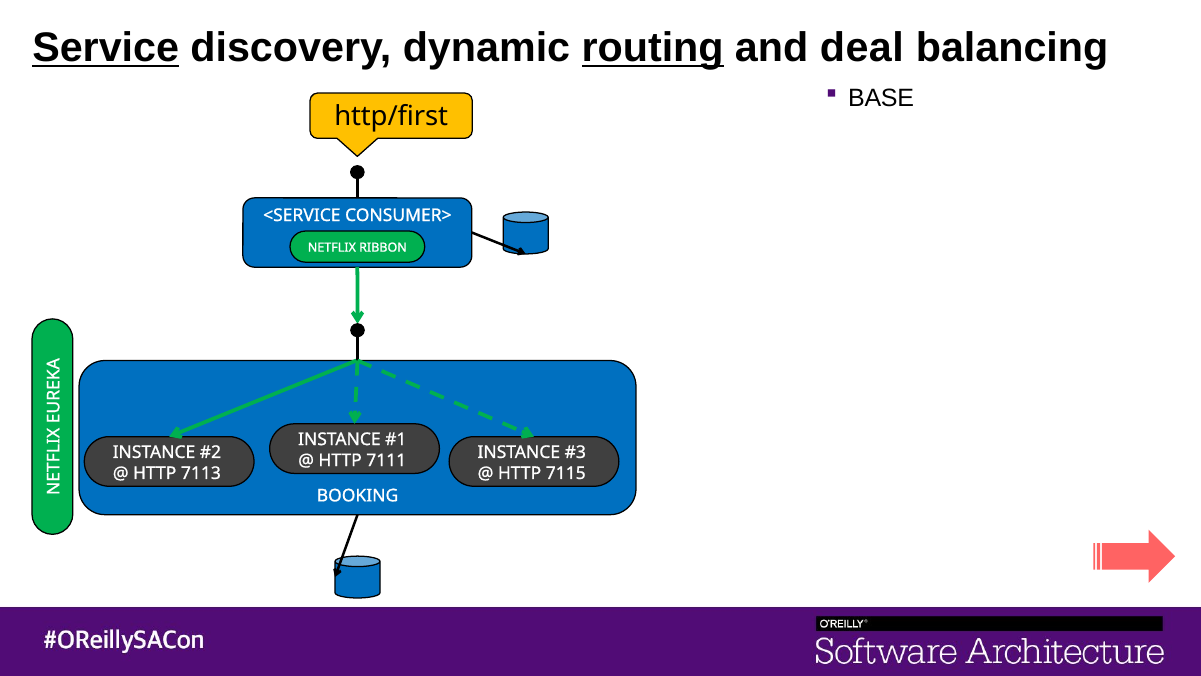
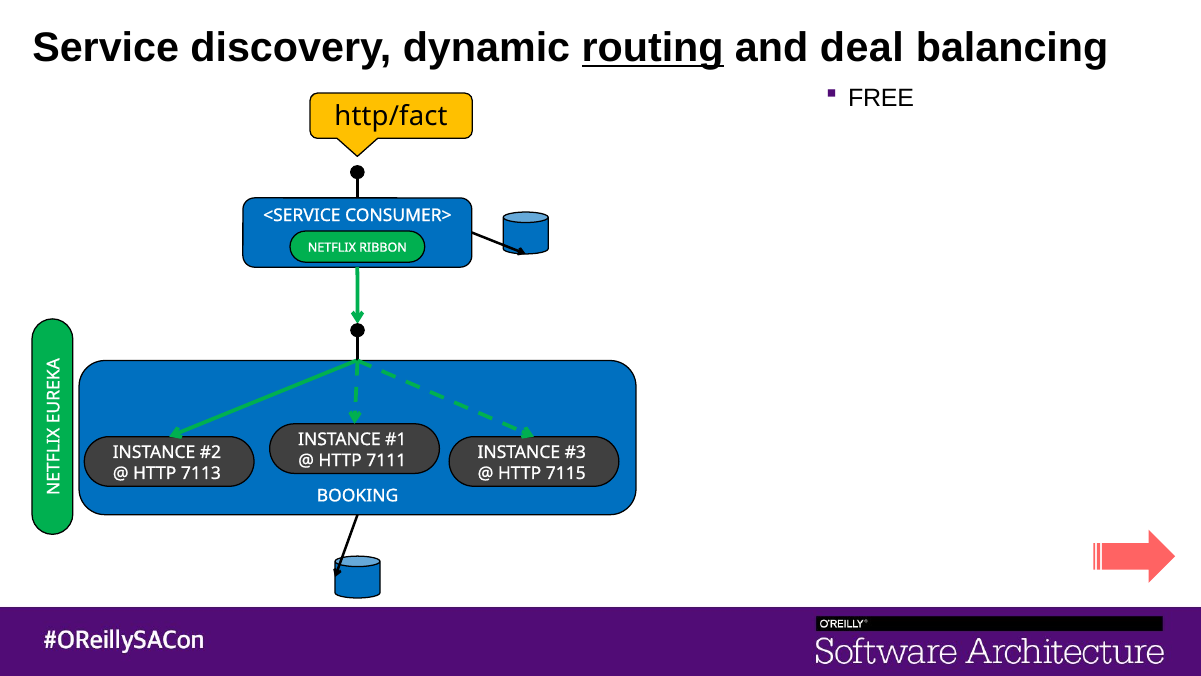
Service underline: present -> none
BASE: BASE -> FREE
http/first: http/first -> http/fact
